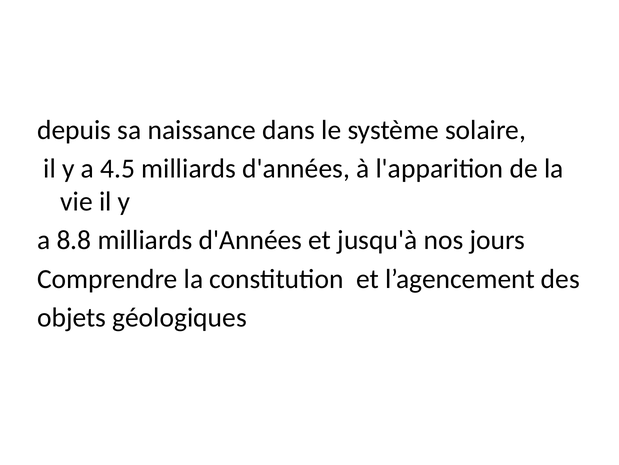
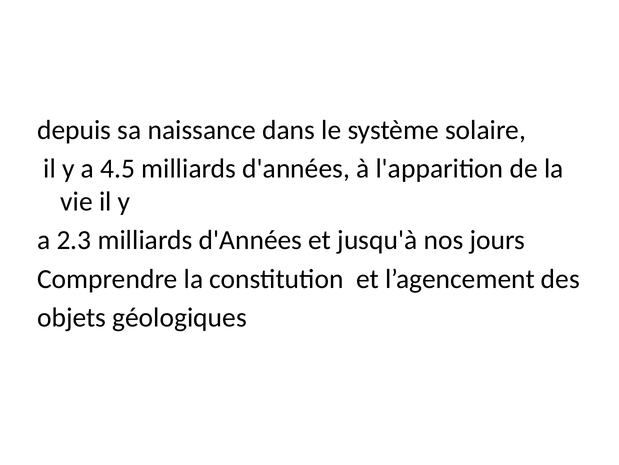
8.8: 8.8 -> 2.3
